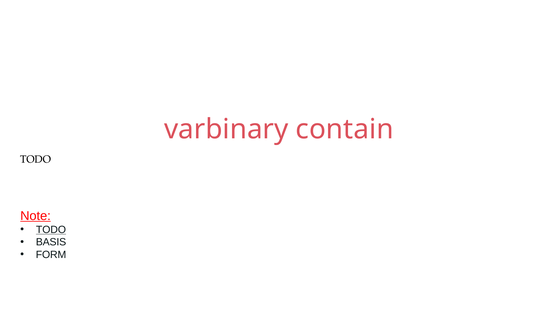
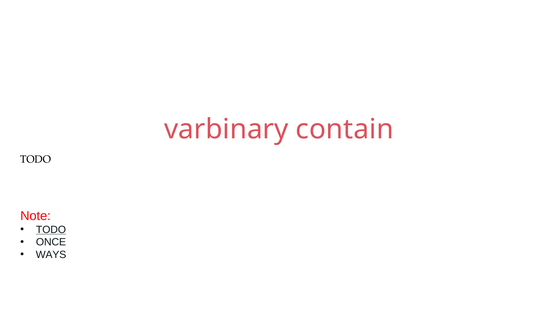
Note underline: present -> none
BASIS: BASIS -> ONCE
FORM: FORM -> WAYS
